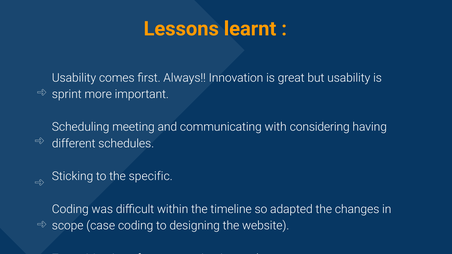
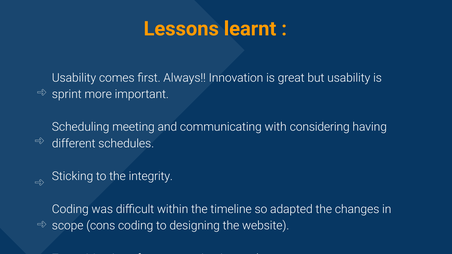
specific: specific -> integrity
case: case -> cons
